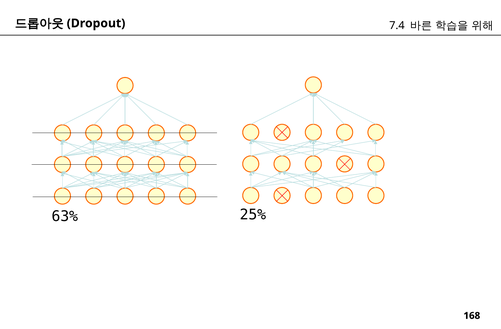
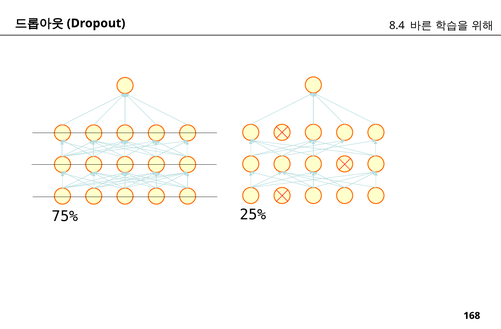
7.4: 7.4 -> 8.4
63%: 63% -> 75%
